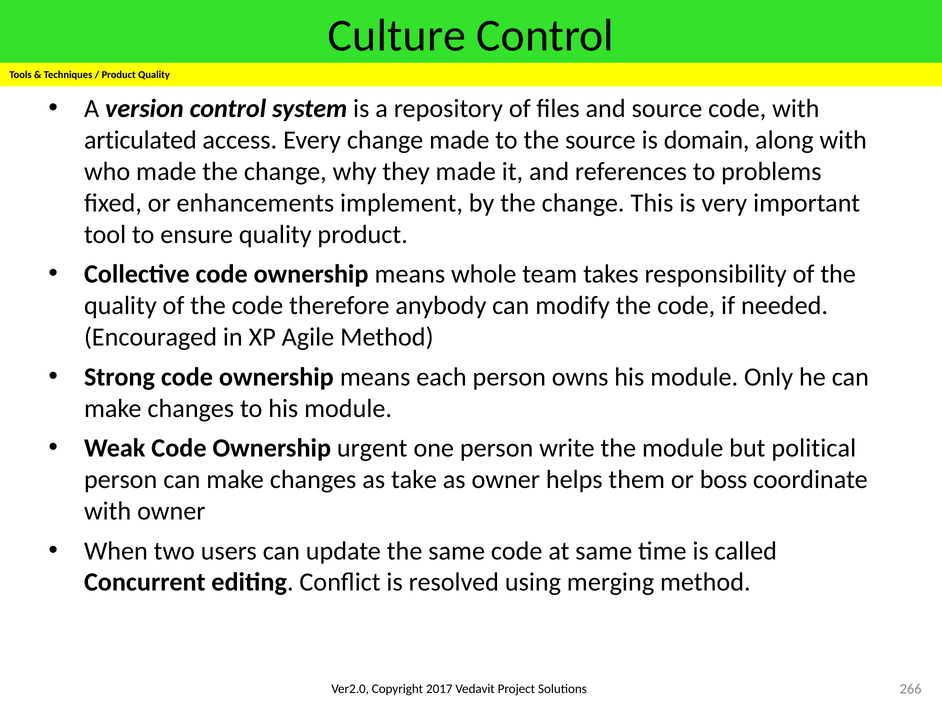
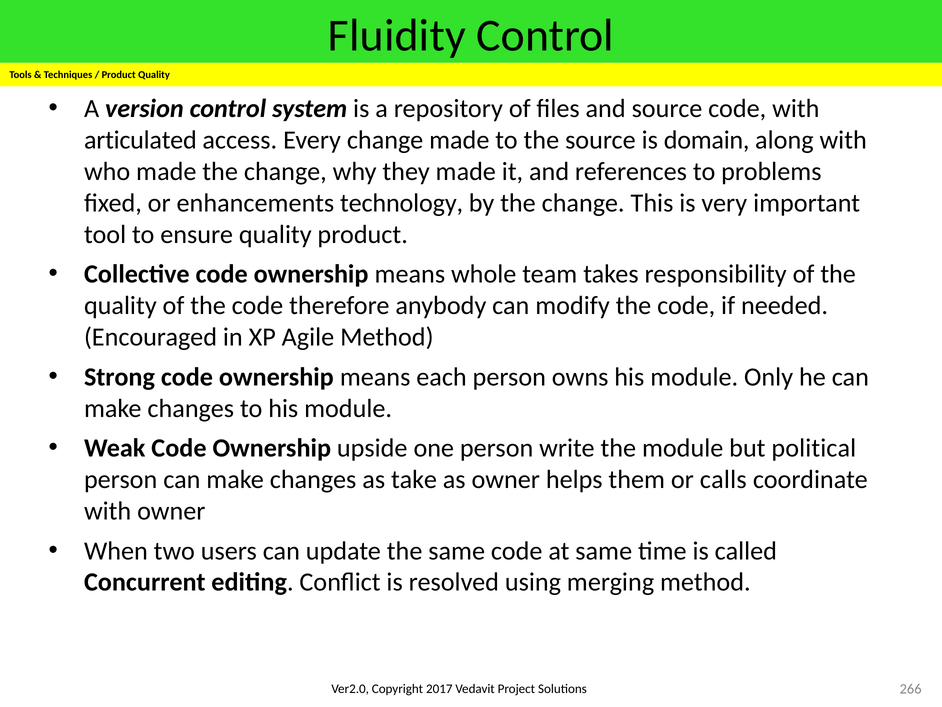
Culture: Culture -> Fluidity
implement: implement -> technology
urgent: urgent -> upside
boss: boss -> calls
